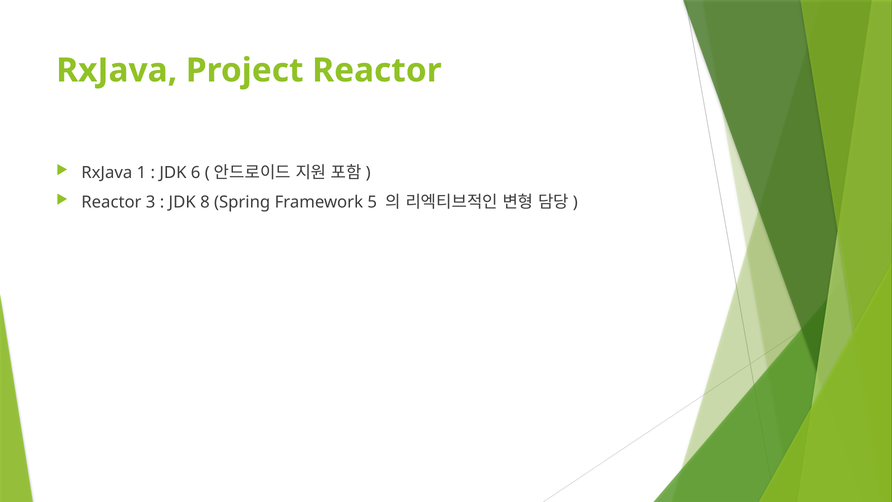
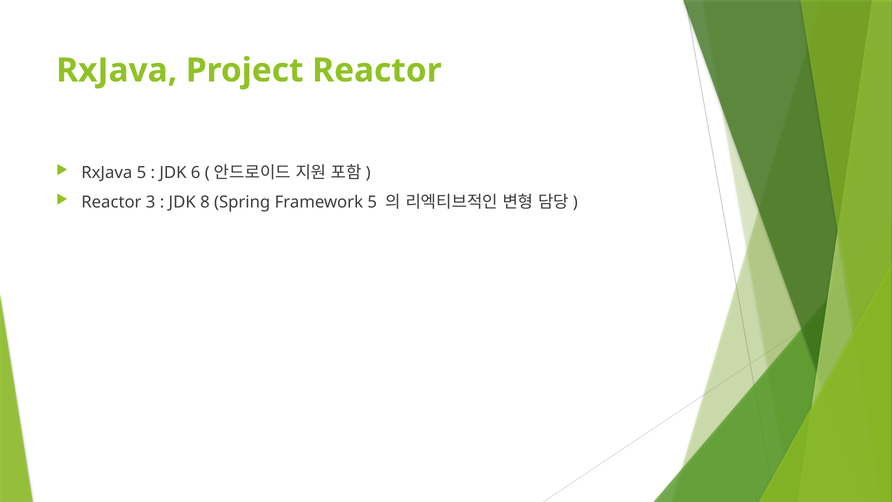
RxJava 1: 1 -> 5
